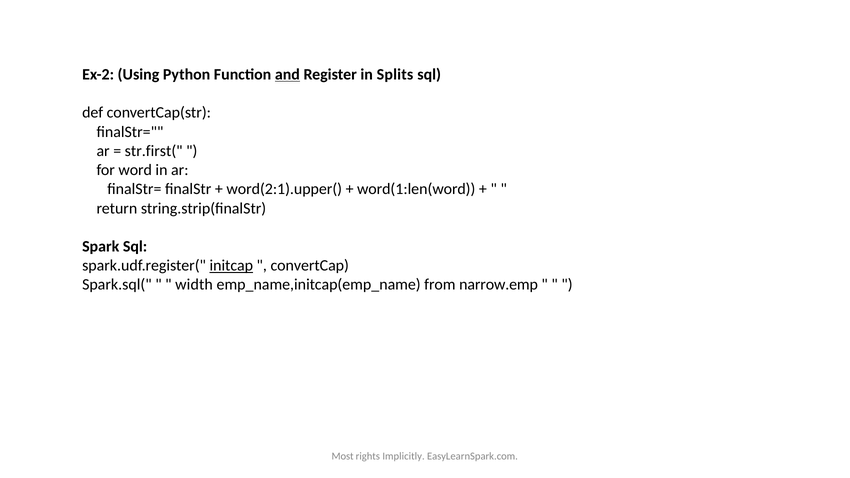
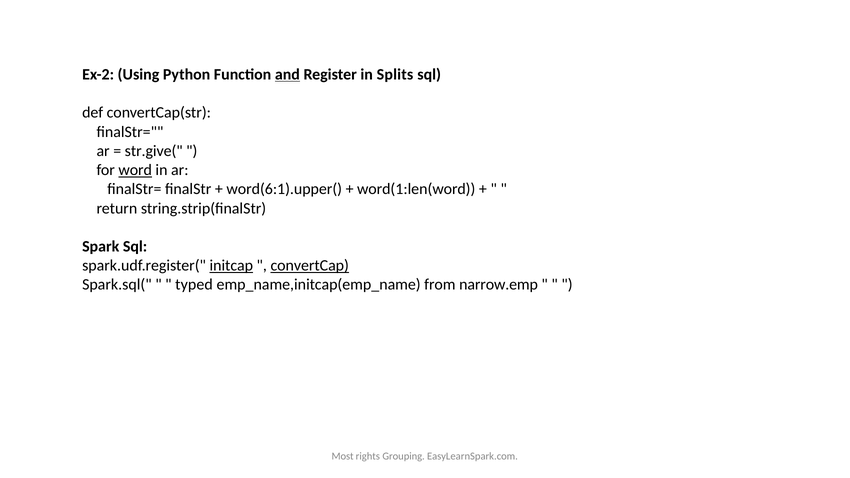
str.first(: str.first( -> str.give(
word underline: none -> present
word(2:1).upper(: word(2:1).upper( -> word(6:1).upper(
convertCap underline: none -> present
width: width -> typed
Implicitly: Implicitly -> Grouping
